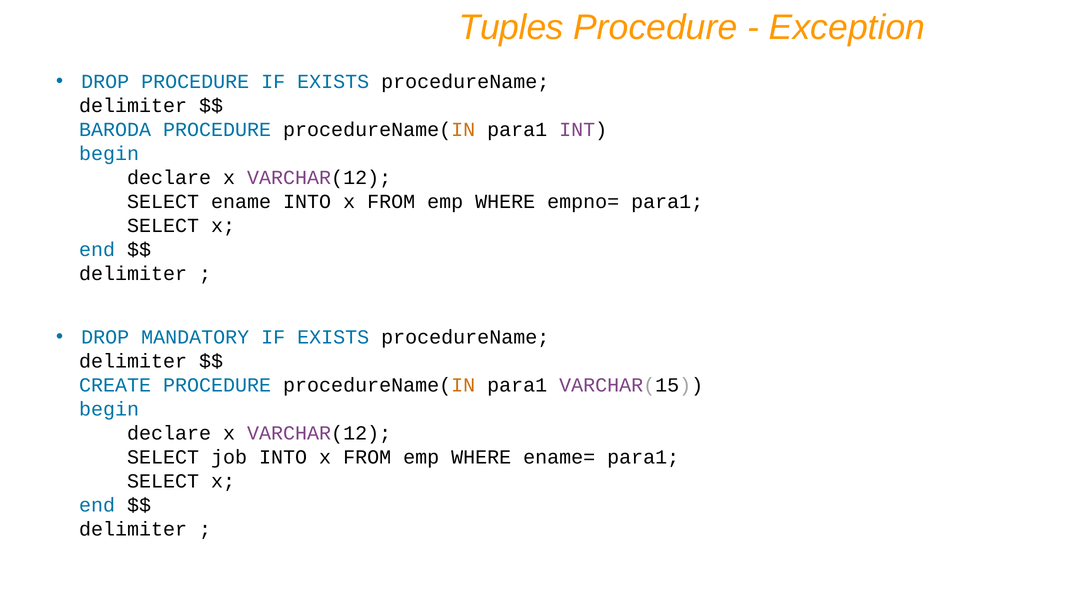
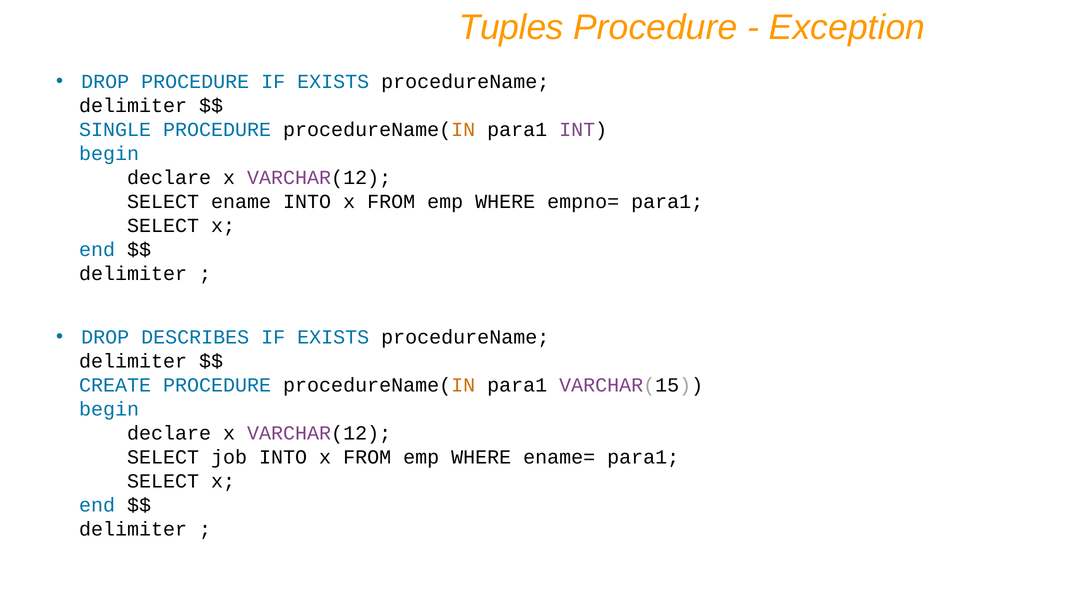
BARODA: BARODA -> SINGLE
MANDATORY: MANDATORY -> DESCRIBES
